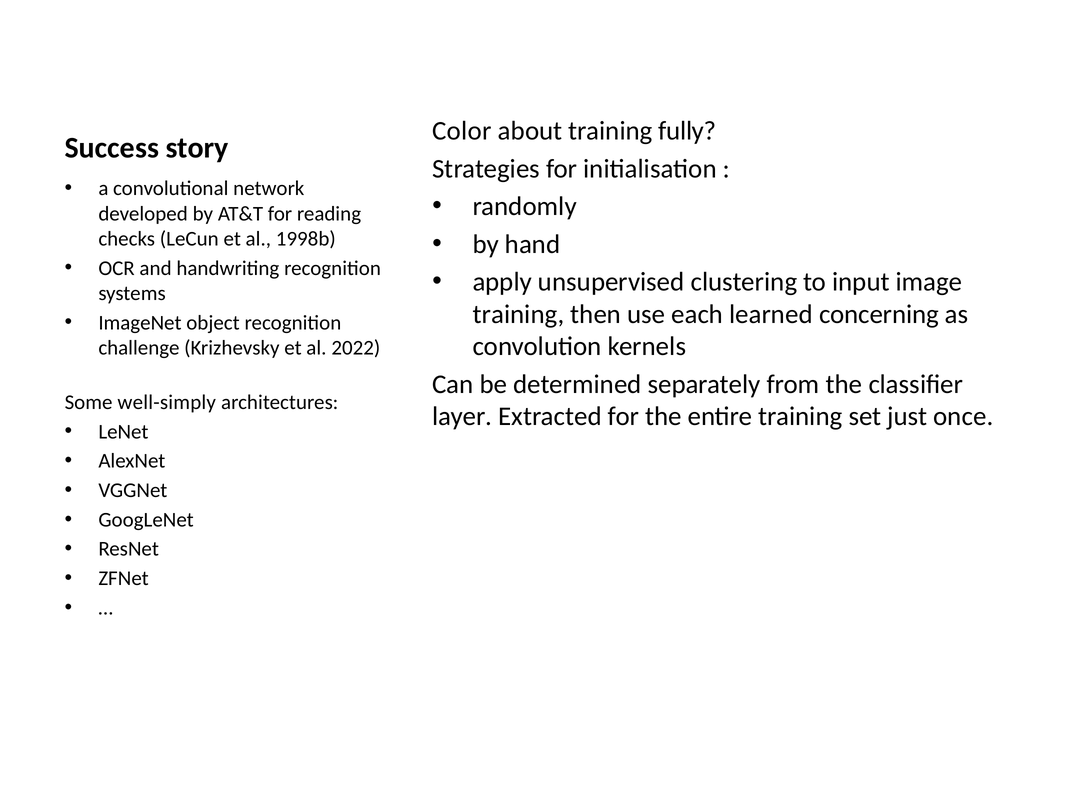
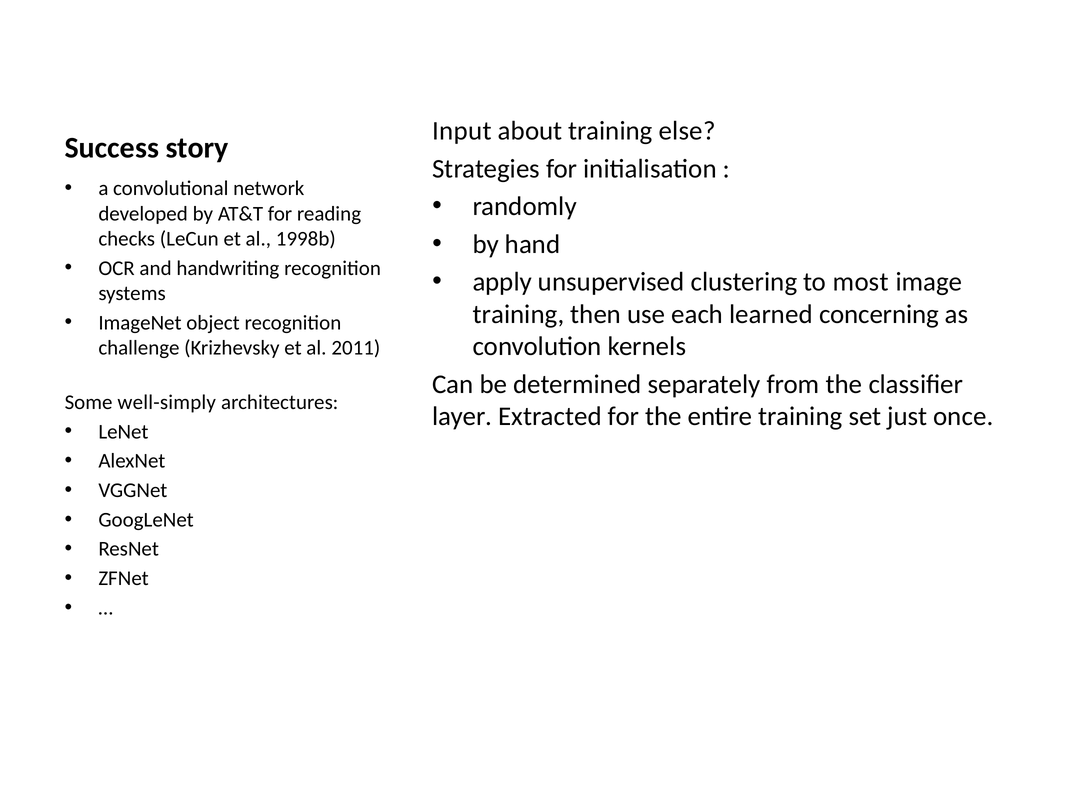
Color: Color -> Input
fully: fully -> else
input: input -> most
2022: 2022 -> 2011
